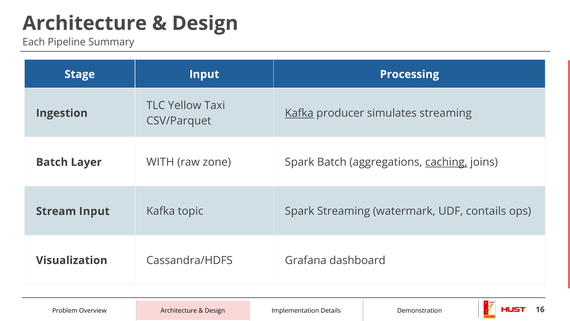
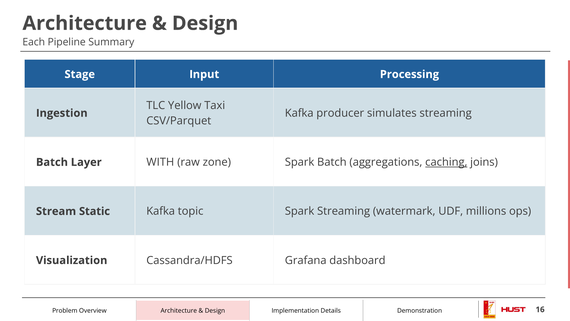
Kafka at (299, 113) underline: present -> none
Stream Input: Input -> Static
contails: contails -> millions
